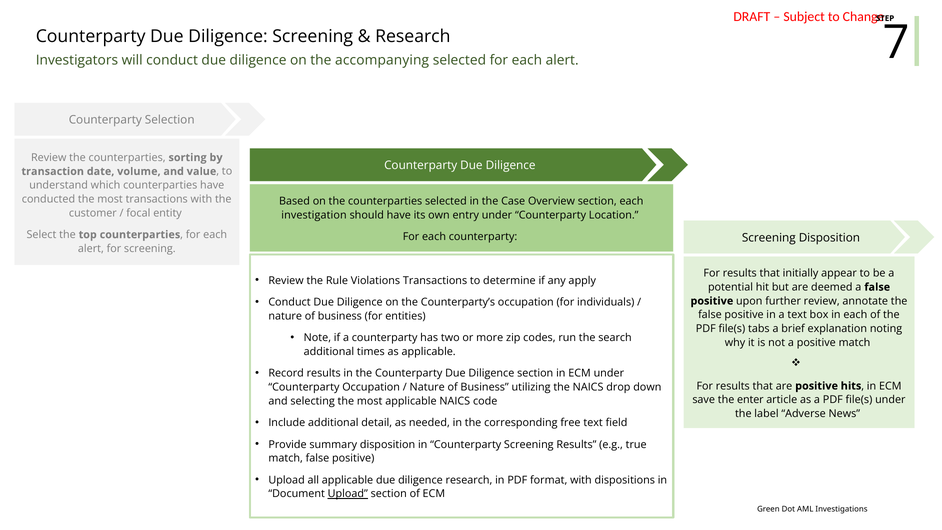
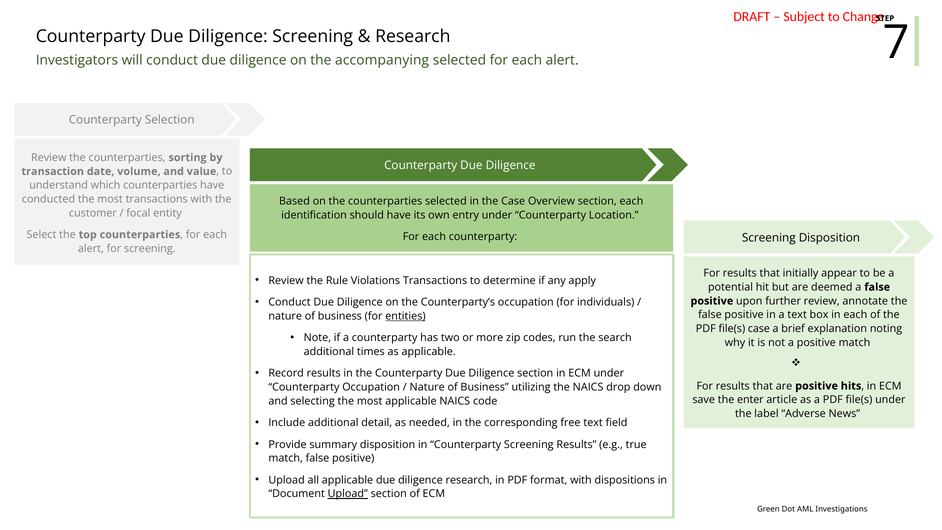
investigation: investigation -> identification
entities underline: none -> present
file(s tabs: tabs -> case
